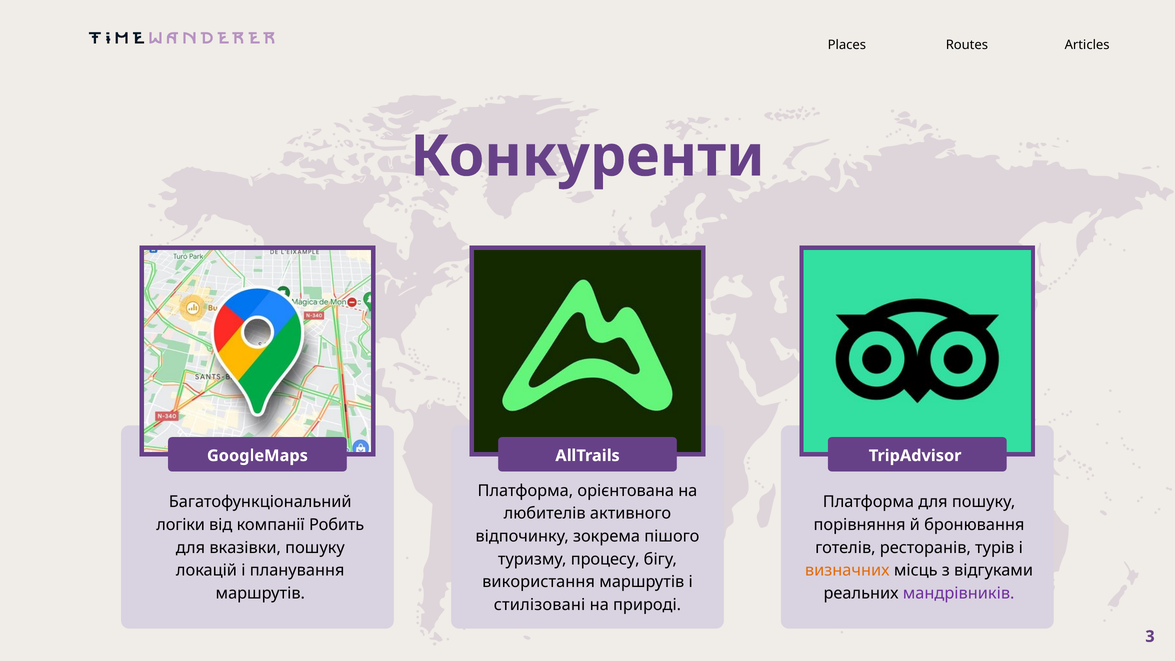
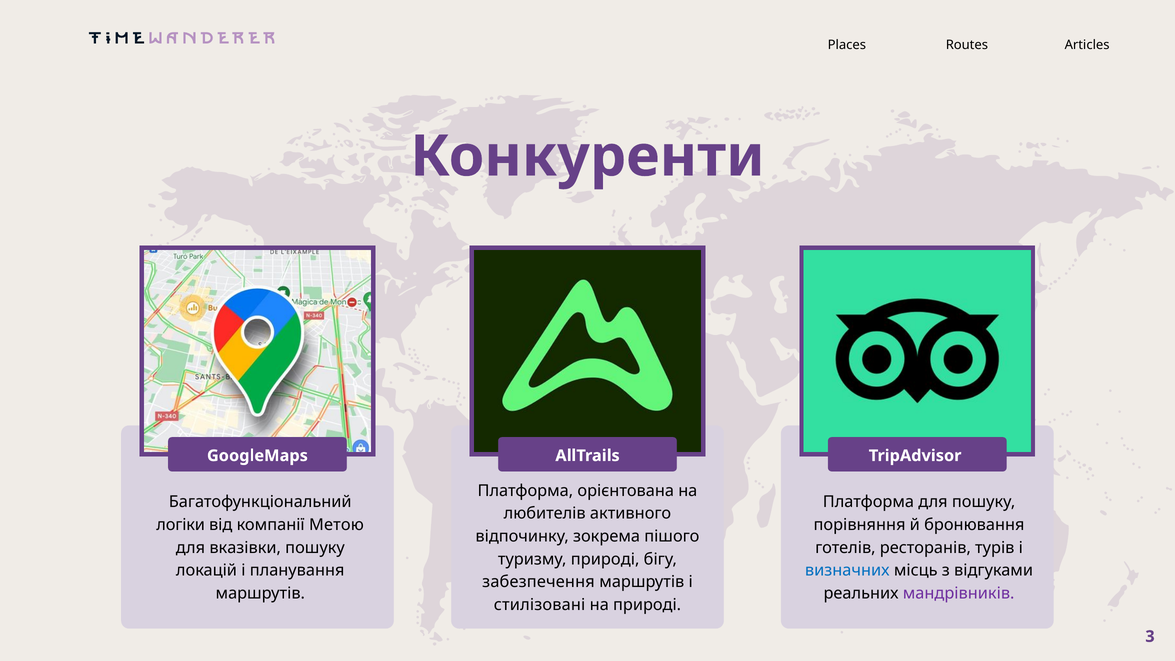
Робить: Робить -> Метою
туризму процесу: процесу -> природі
визначних colour: orange -> blue
використання: використання -> забезпечення
